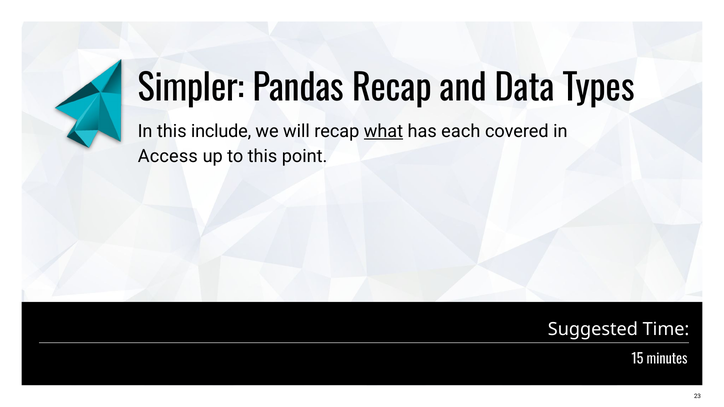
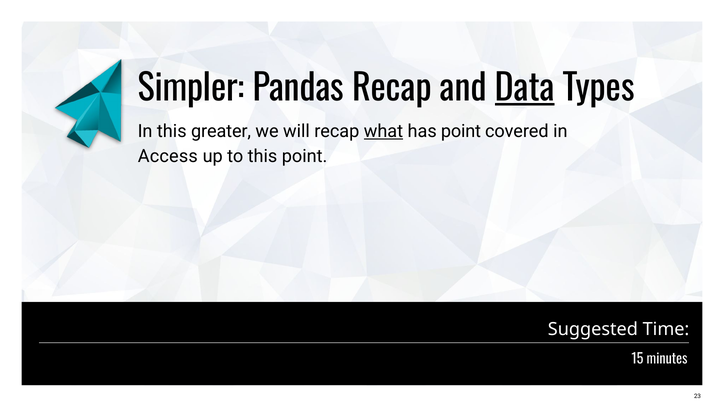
Data underline: none -> present
include: include -> greater
has each: each -> point
